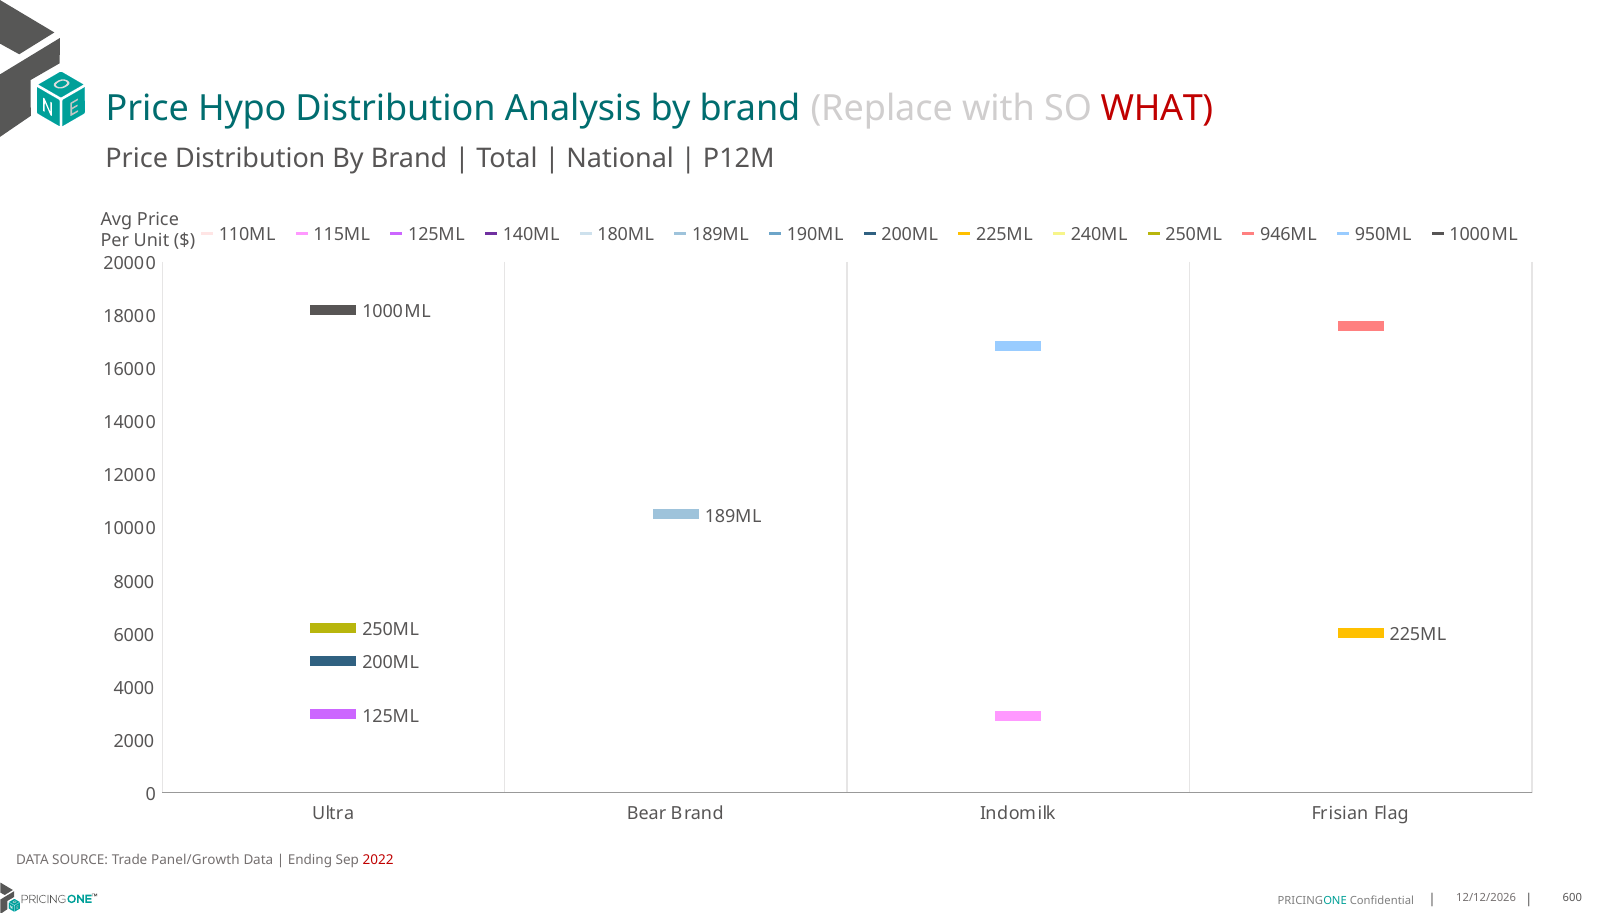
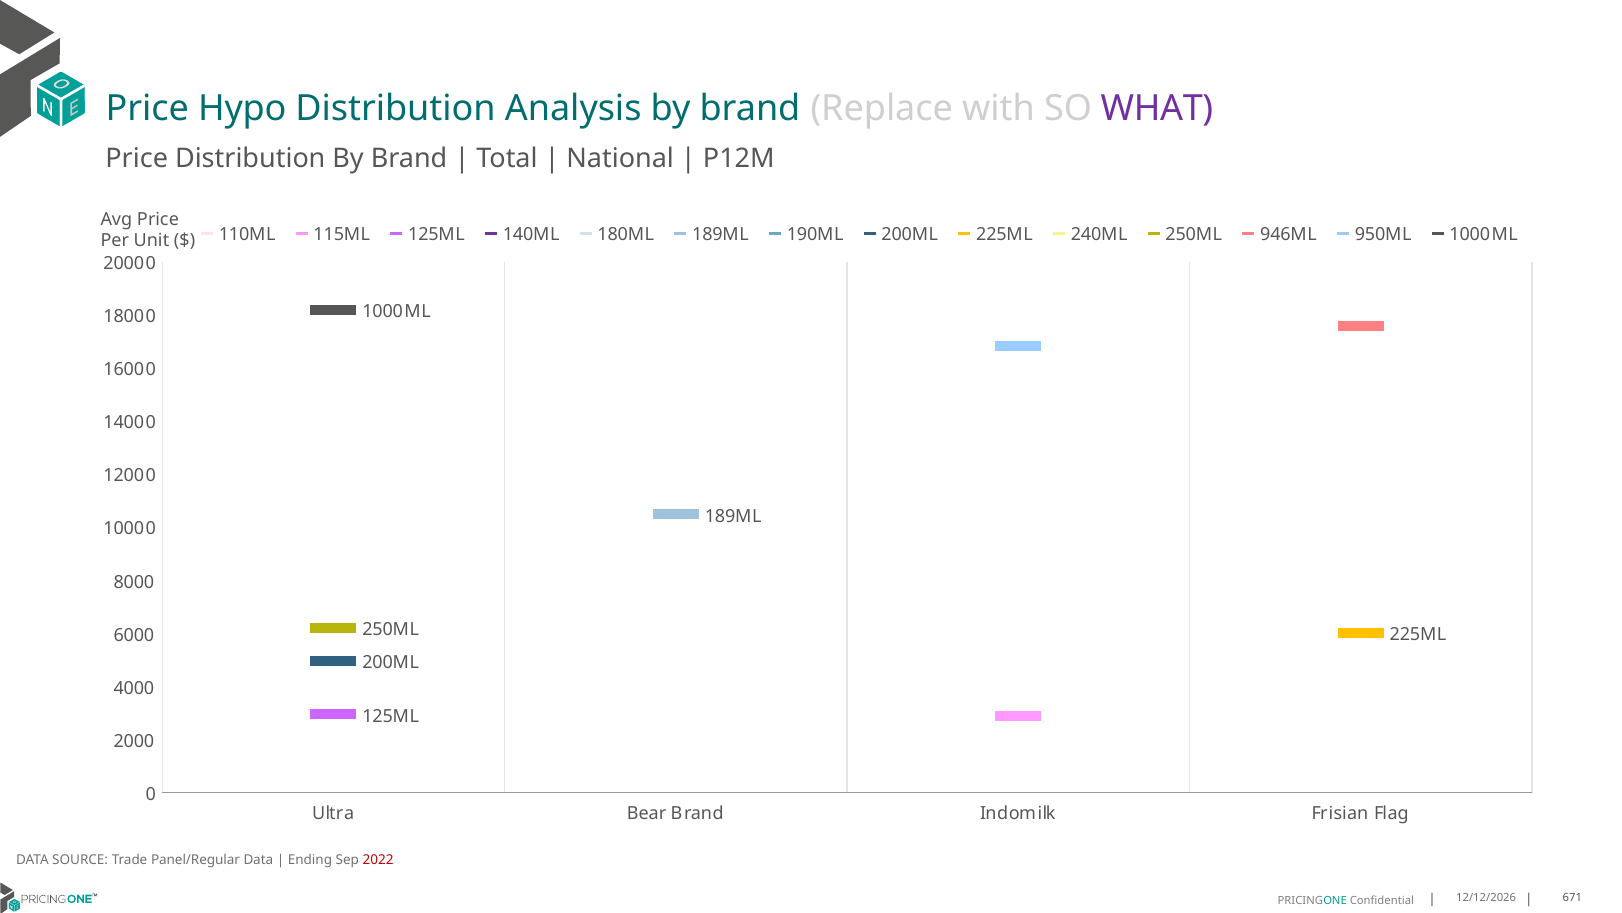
WHAT colour: red -> purple
Panel/Growth: Panel/Growth -> Panel/Regular
600: 600 -> 671
